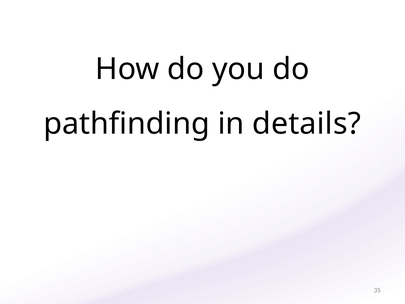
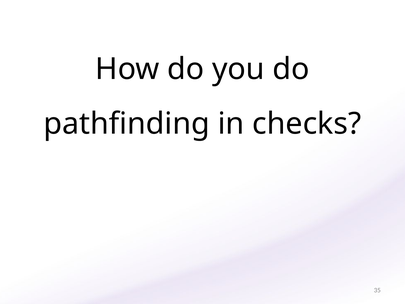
details: details -> checks
